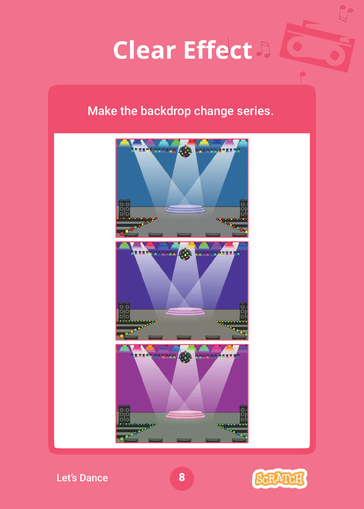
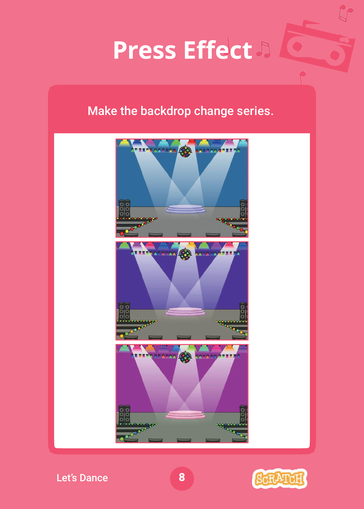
Clear: Clear -> Press
